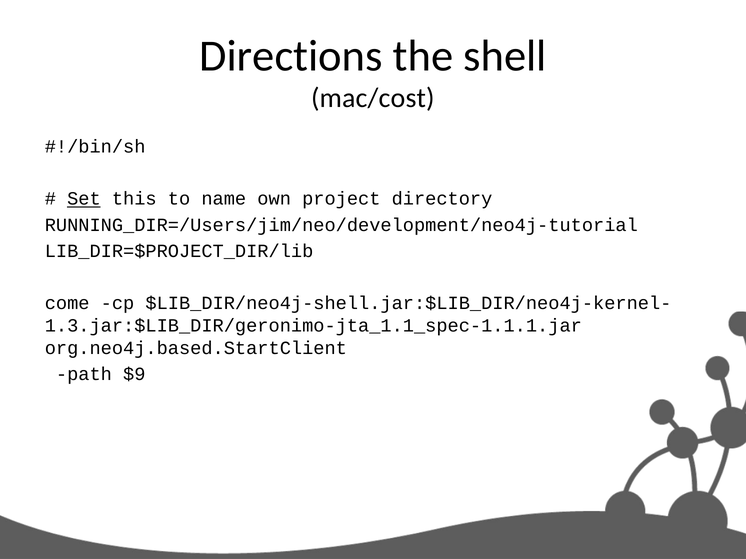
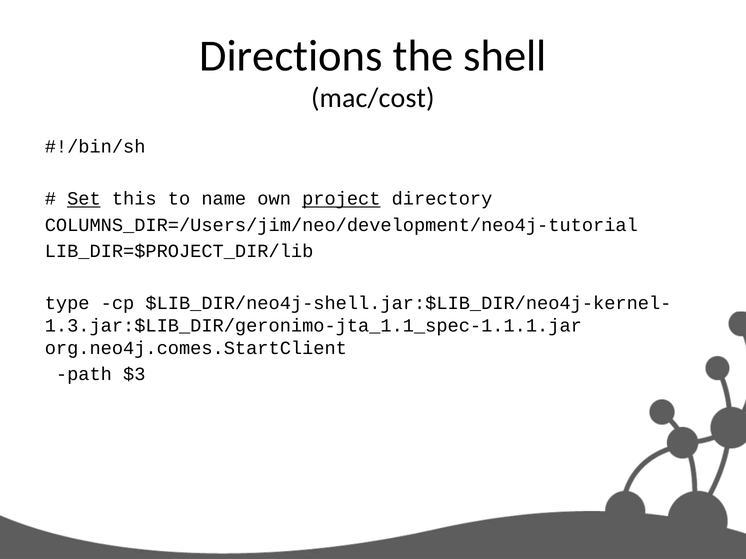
project underline: none -> present
RUNNING_DIR=/Users/jim/neo/development/neo4j-tutorial: RUNNING_DIR=/Users/jim/neo/development/neo4j-tutorial -> COLUMNS_DIR=/Users/jim/neo/development/neo4j-tutorial
come: come -> type
org.neo4j.based.StartClient: org.neo4j.based.StartClient -> org.neo4j.comes.StartClient
$9: $9 -> $3
